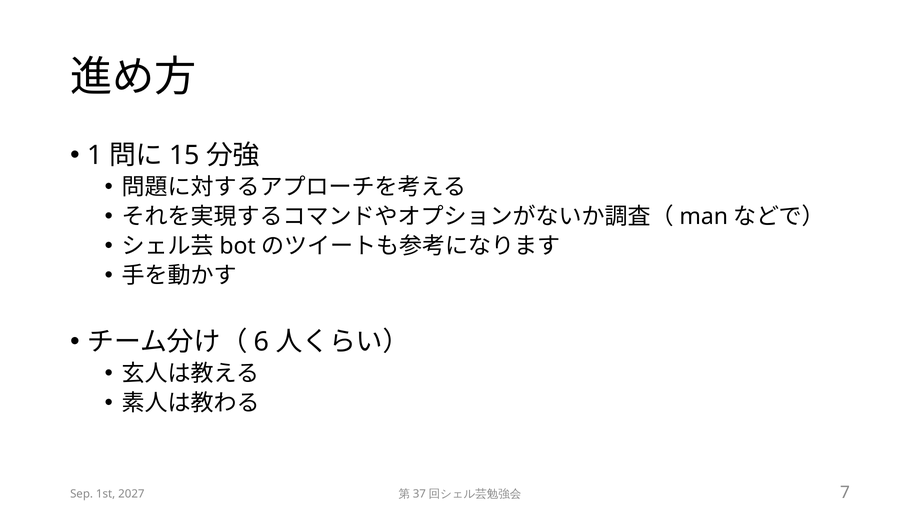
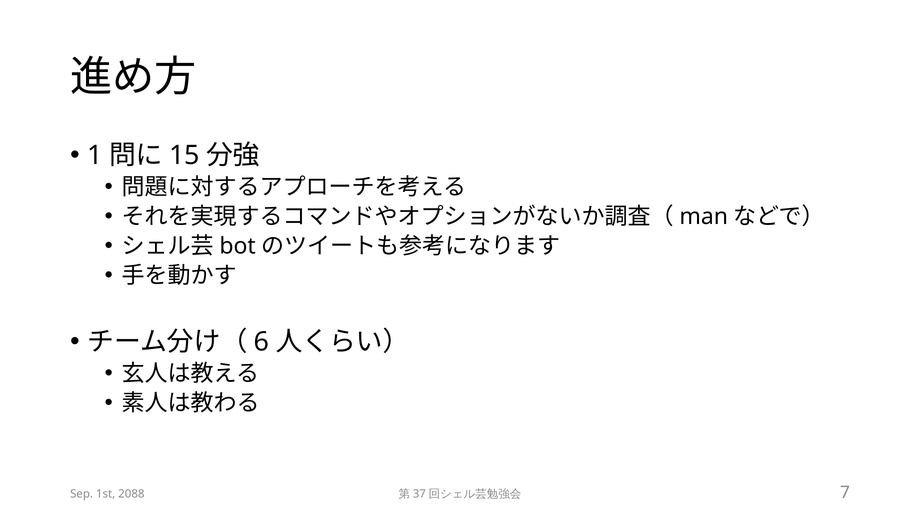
2027: 2027 -> 2088
